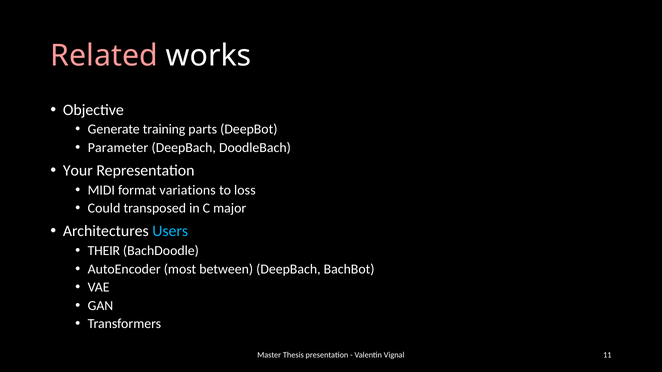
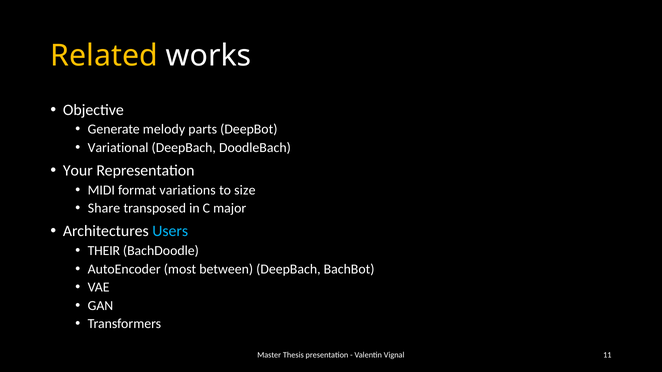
Related colour: pink -> yellow
training: training -> melody
Parameter: Parameter -> Variational
loss: loss -> size
Could: Could -> Share
